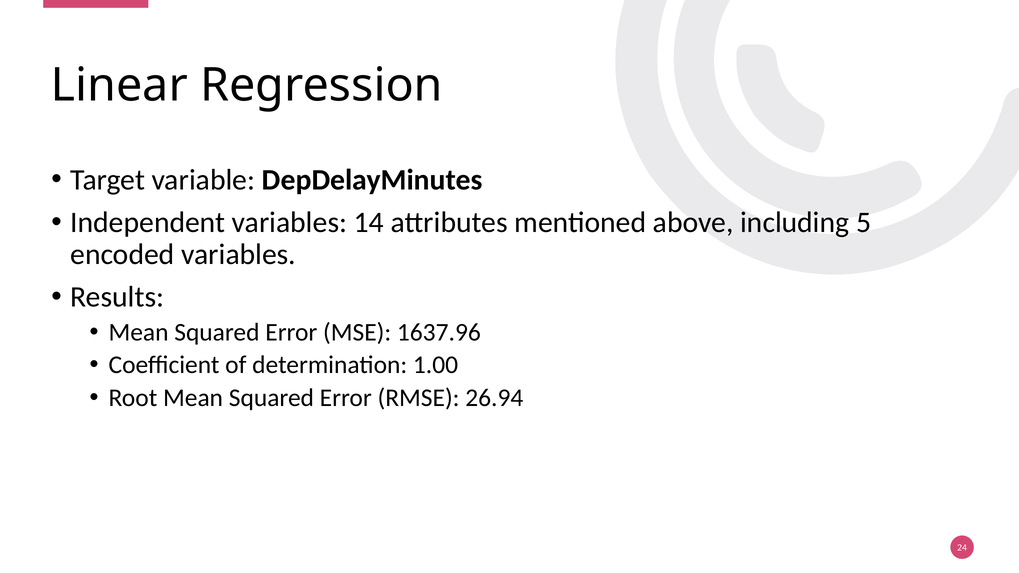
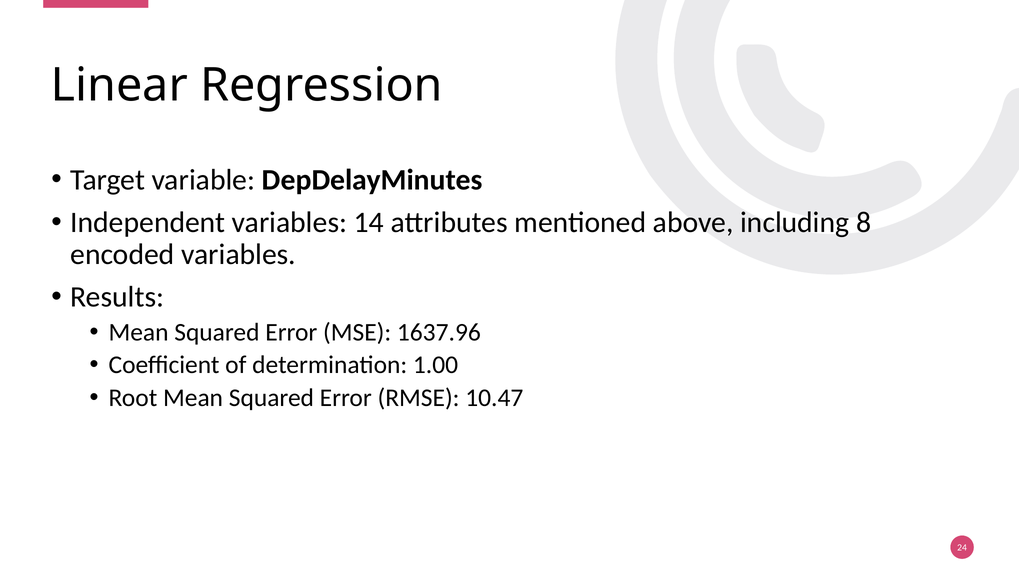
5: 5 -> 8
26.94: 26.94 -> 10.47
